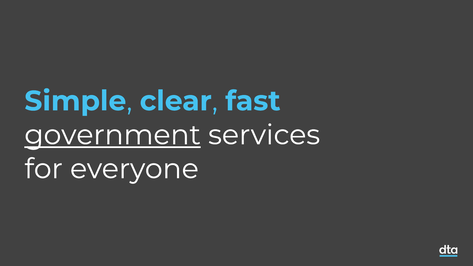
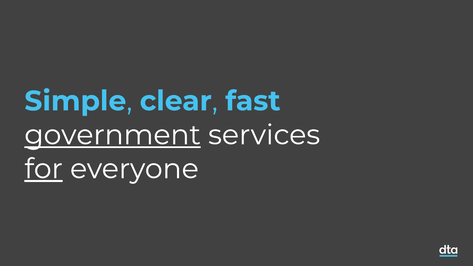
for underline: none -> present
